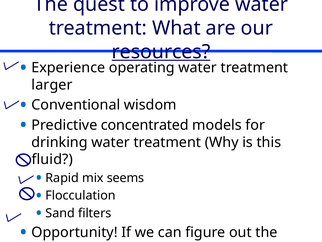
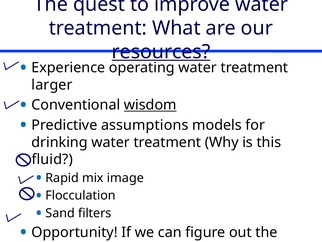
wisdom underline: none -> present
concentrated: concentrated -> assumptions
seems: seems -> image
